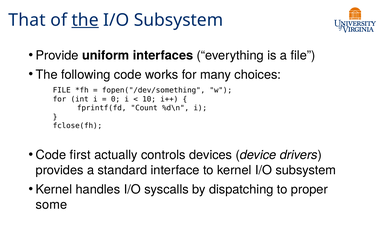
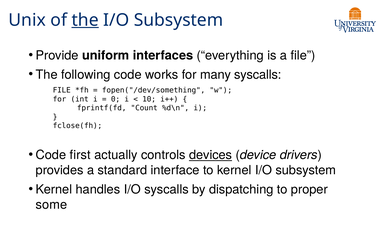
That: That -> Unix
many choices: choices -> syscalls
devices underline: none -> present
